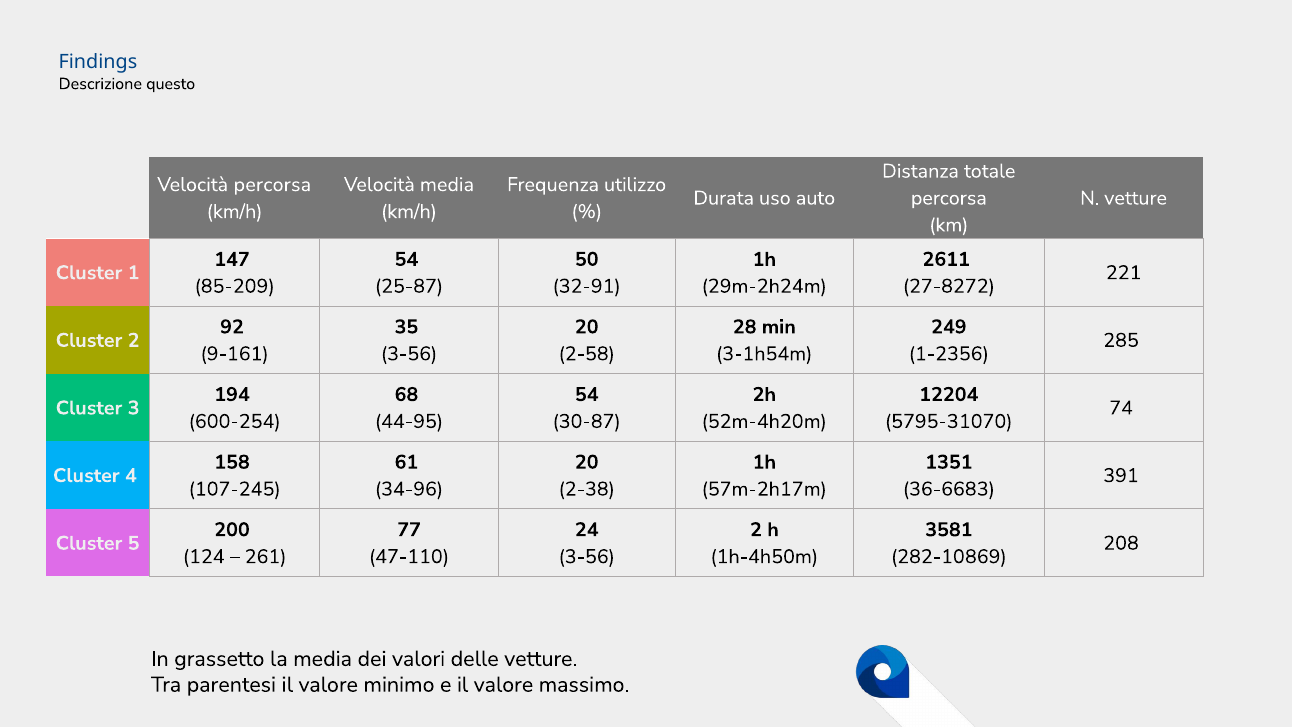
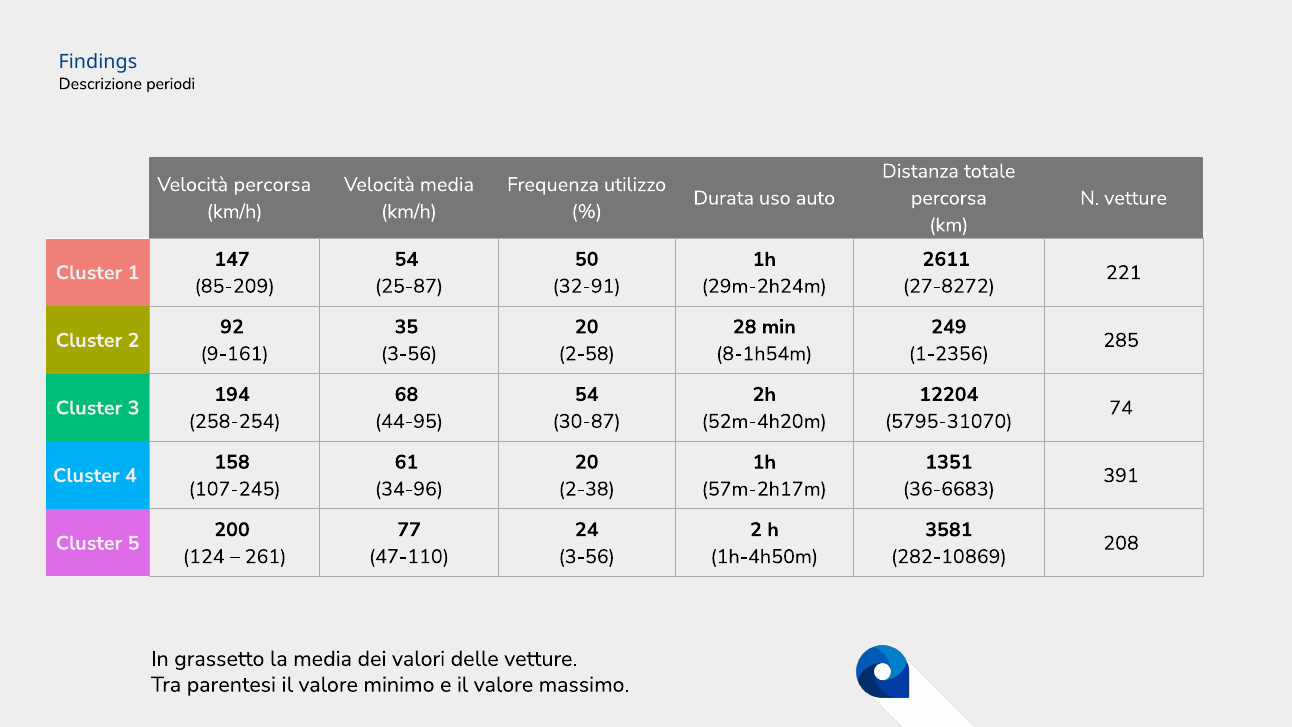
questo: questo -> periodi
3-1h54m: 3-1h54m -> 8-1h54m
600-254: 600-254 -> 258-254
